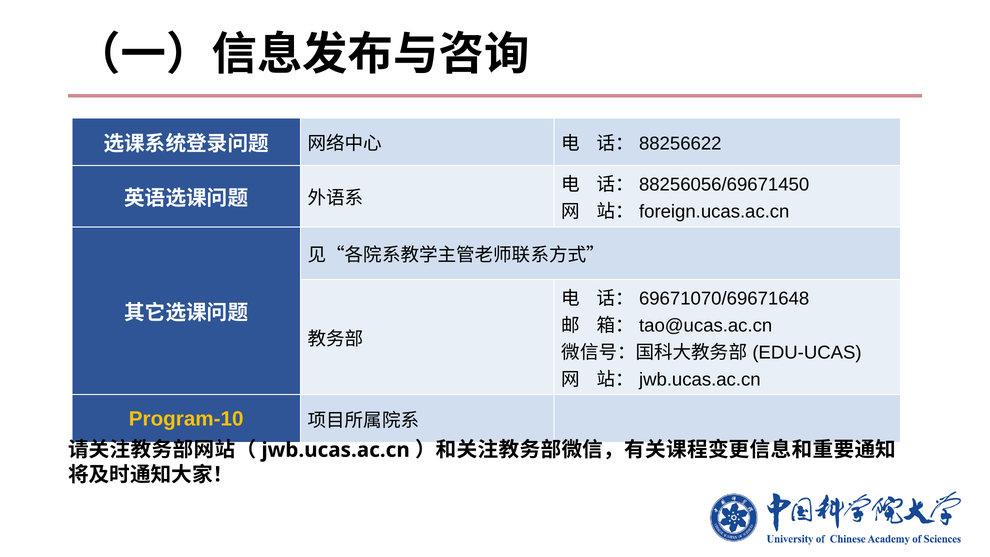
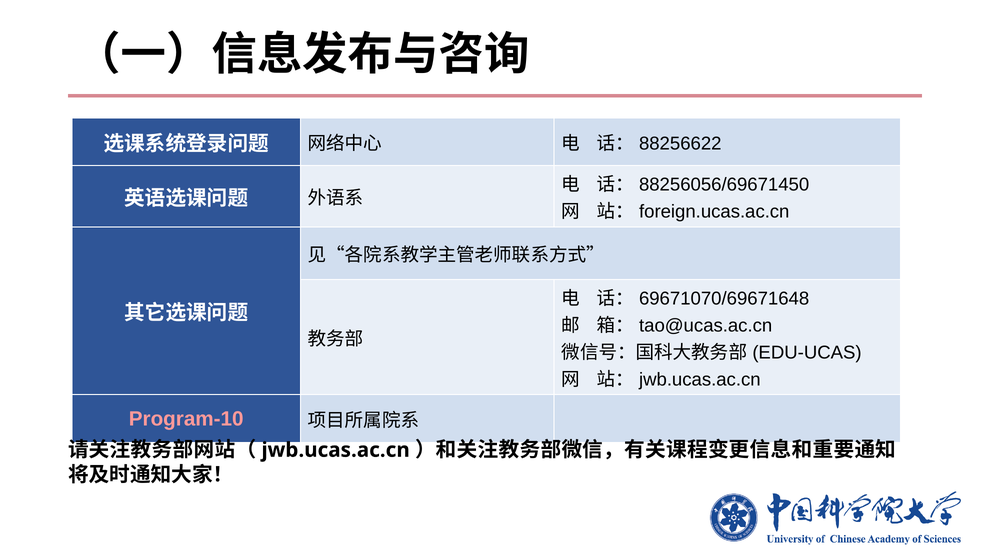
Program-10 colour: yellow -> pink
